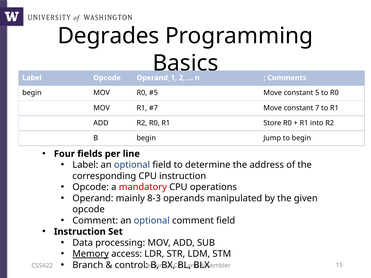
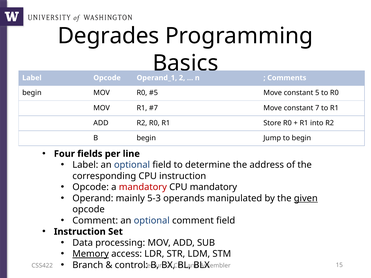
CPU operations: operations -> mandatory
8-3: 8-3 -> 5-3
given underline: none -> present
